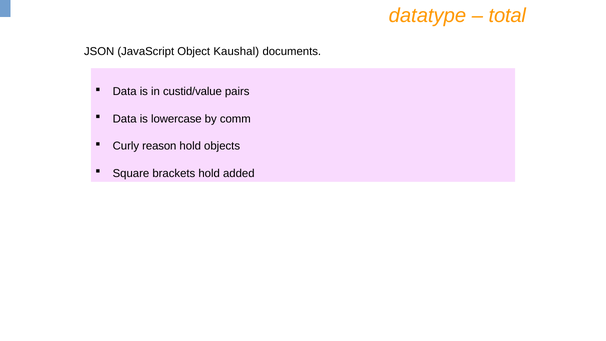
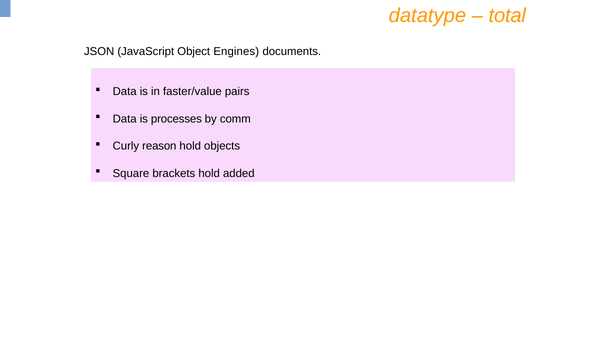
Kaushal: Kaushal -> Engines
custid/value: custid/value -> faster/value
lowercase: lowercase -> processes
